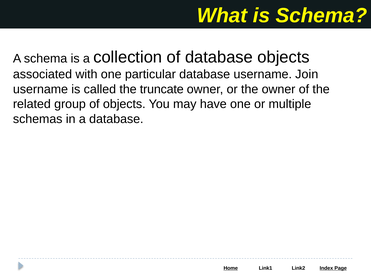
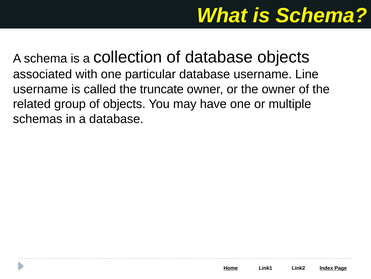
Join: Join -> Line
